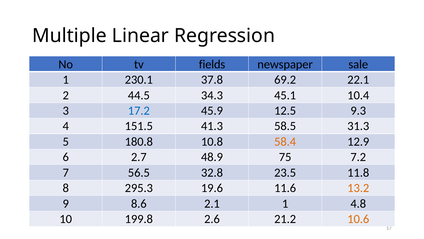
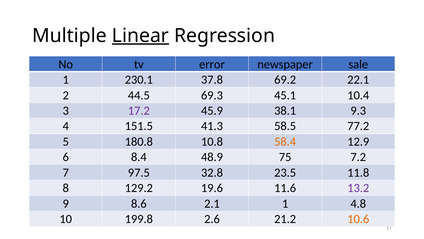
Linear underline: none -> present
fields: fields -> error
34.3: 34.3 -> 69.3
17.2 colour: blue -> purple
12.5: 12.5 -> 38.1
31.3: 31.3 -> 77.2
2.7: 2.7 -> 8.4
56.5: 56.5 -> 97.5
295.3: 295.3 -> 129.2
13.2 colour: orange -> purple
